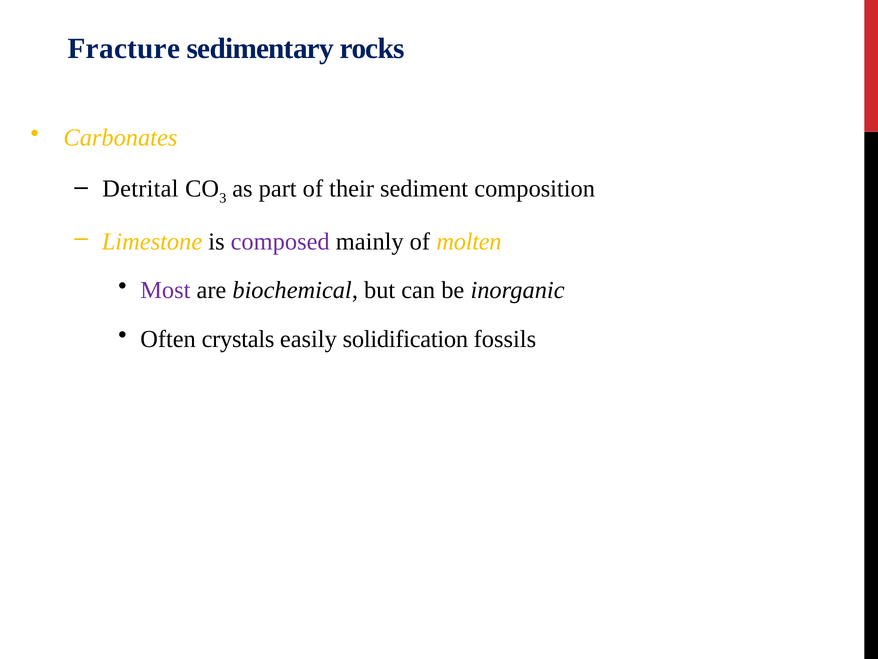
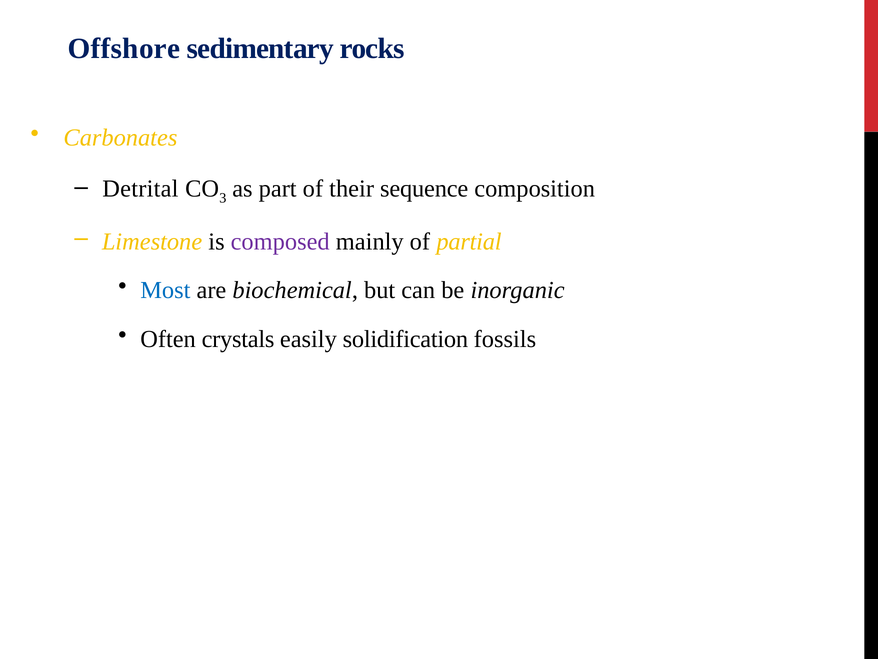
Fracture: Fracture -> Offshore
sediment: sediment -> sequence
molten: molten -> partial
Most colour: purple -> blue
